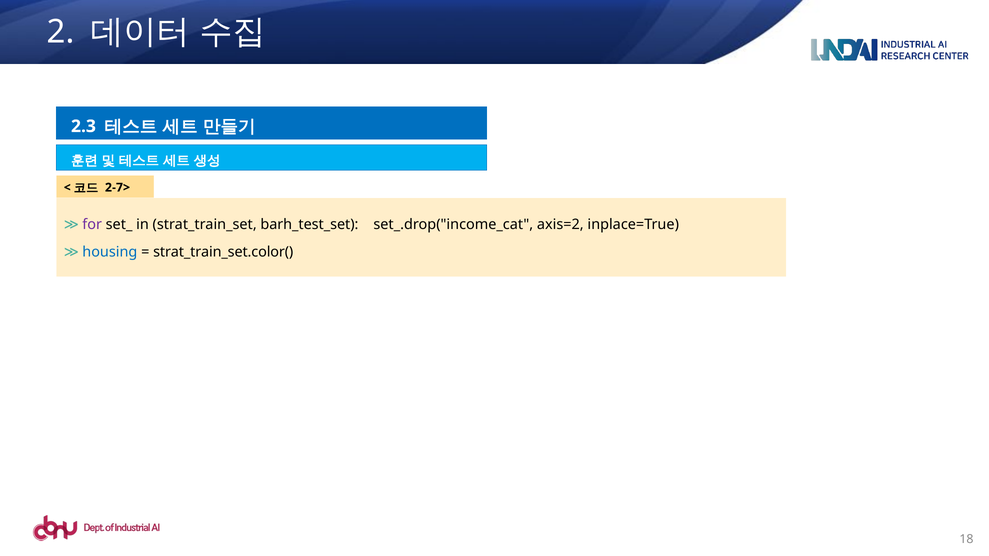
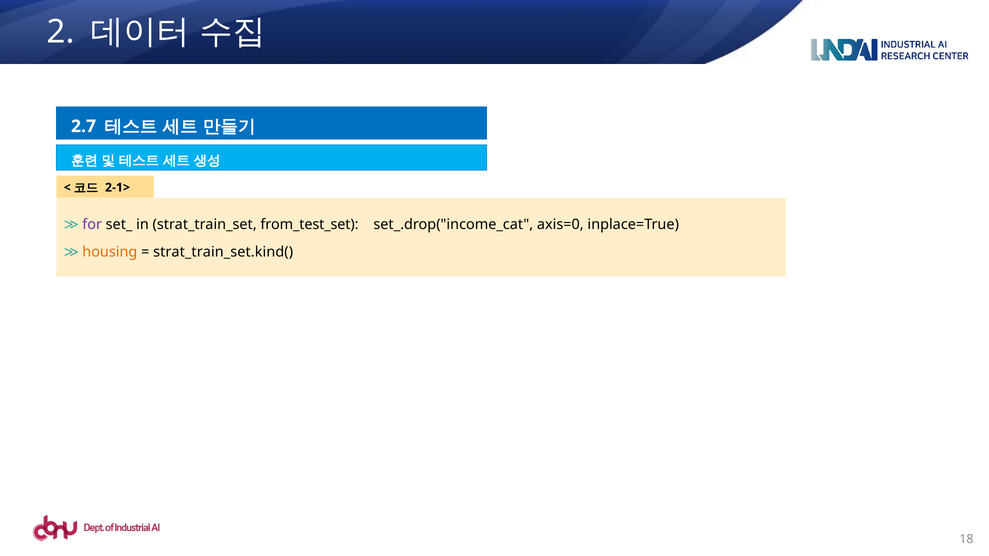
2.3: 2.3 -> 2.7
2-7>: 2-7> -> 2-1>
barh_test_set: barh_test_set -> from_test_set
axis=2: axis=2 -> axis=0
housing colour: blue -> orange
strat_train_set.color(: strat_train_set.color( -> strat_train_set.kind(
